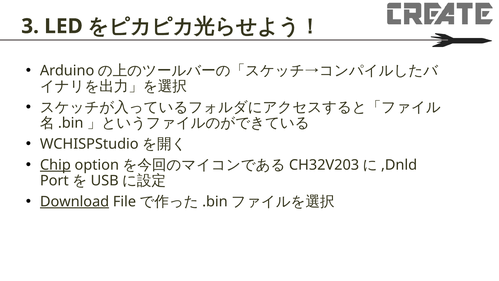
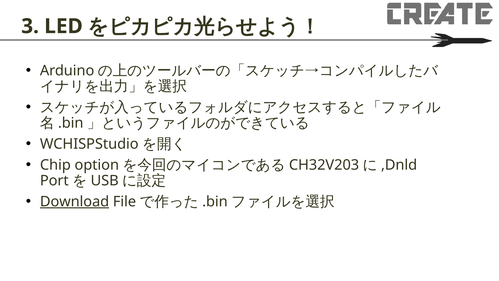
Chip underline: present -> none
